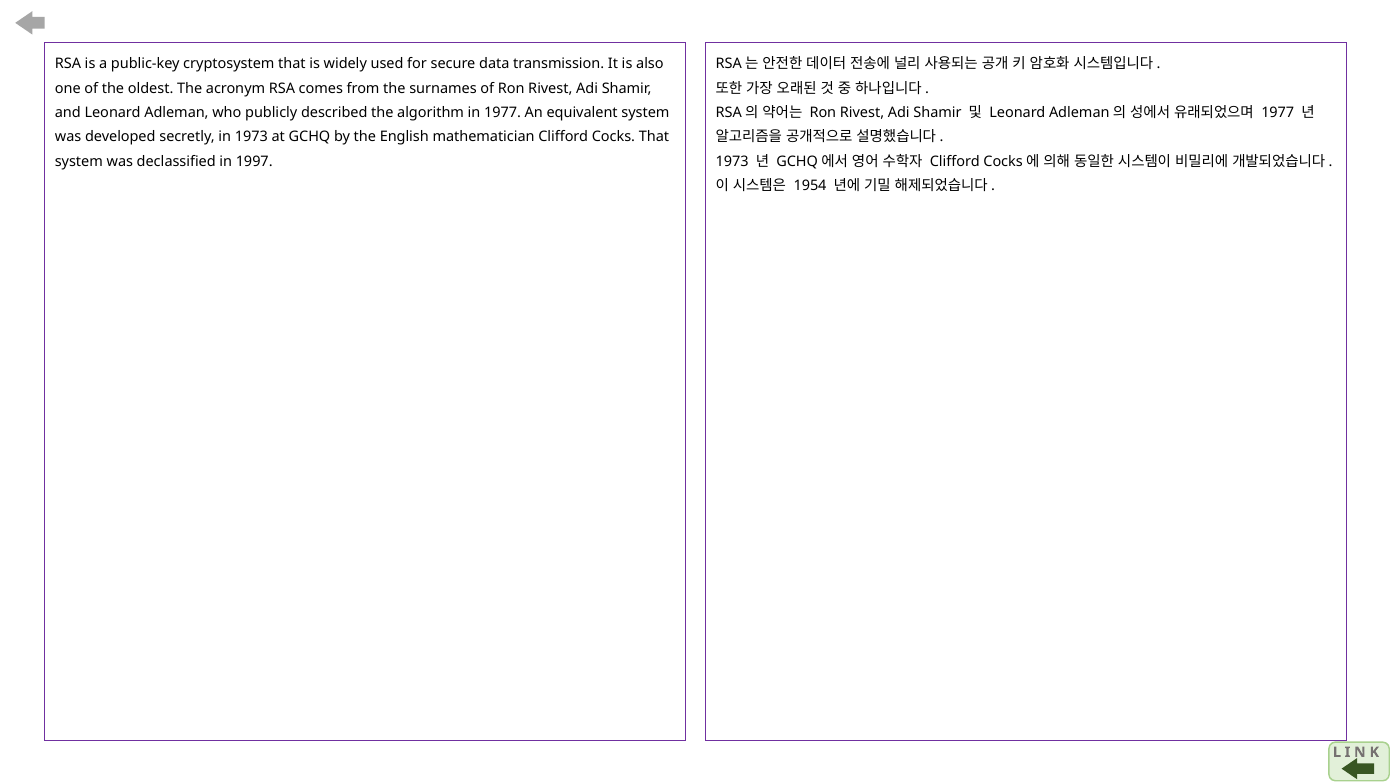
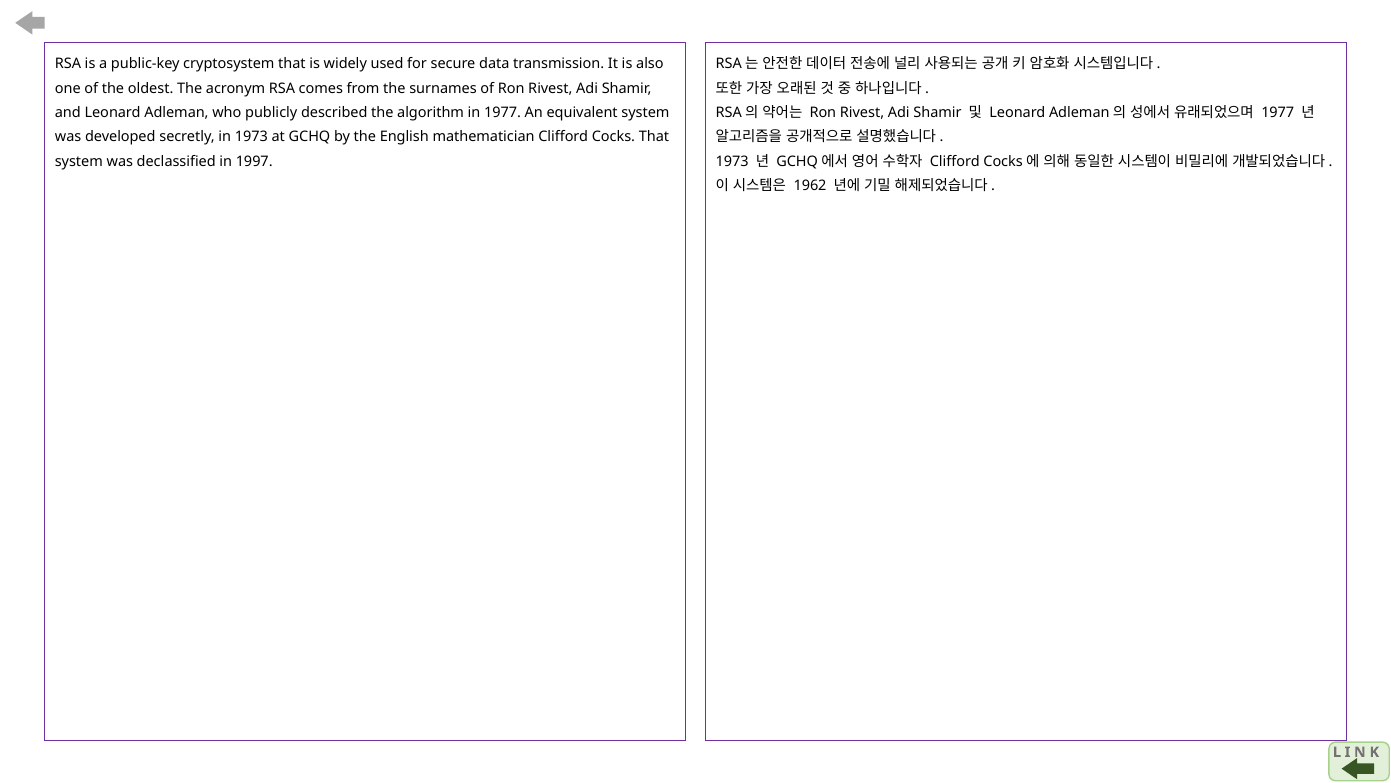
1954: 1954 -> 1962
